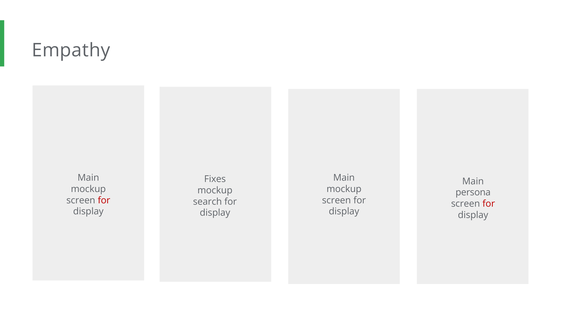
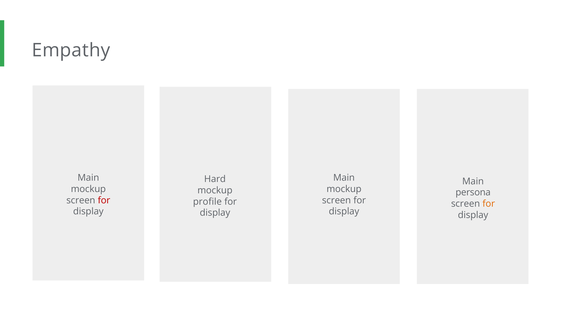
Fixes: Fixes -> Hard
search: search -> profile
for at (489, 203) colour: red -> orange
